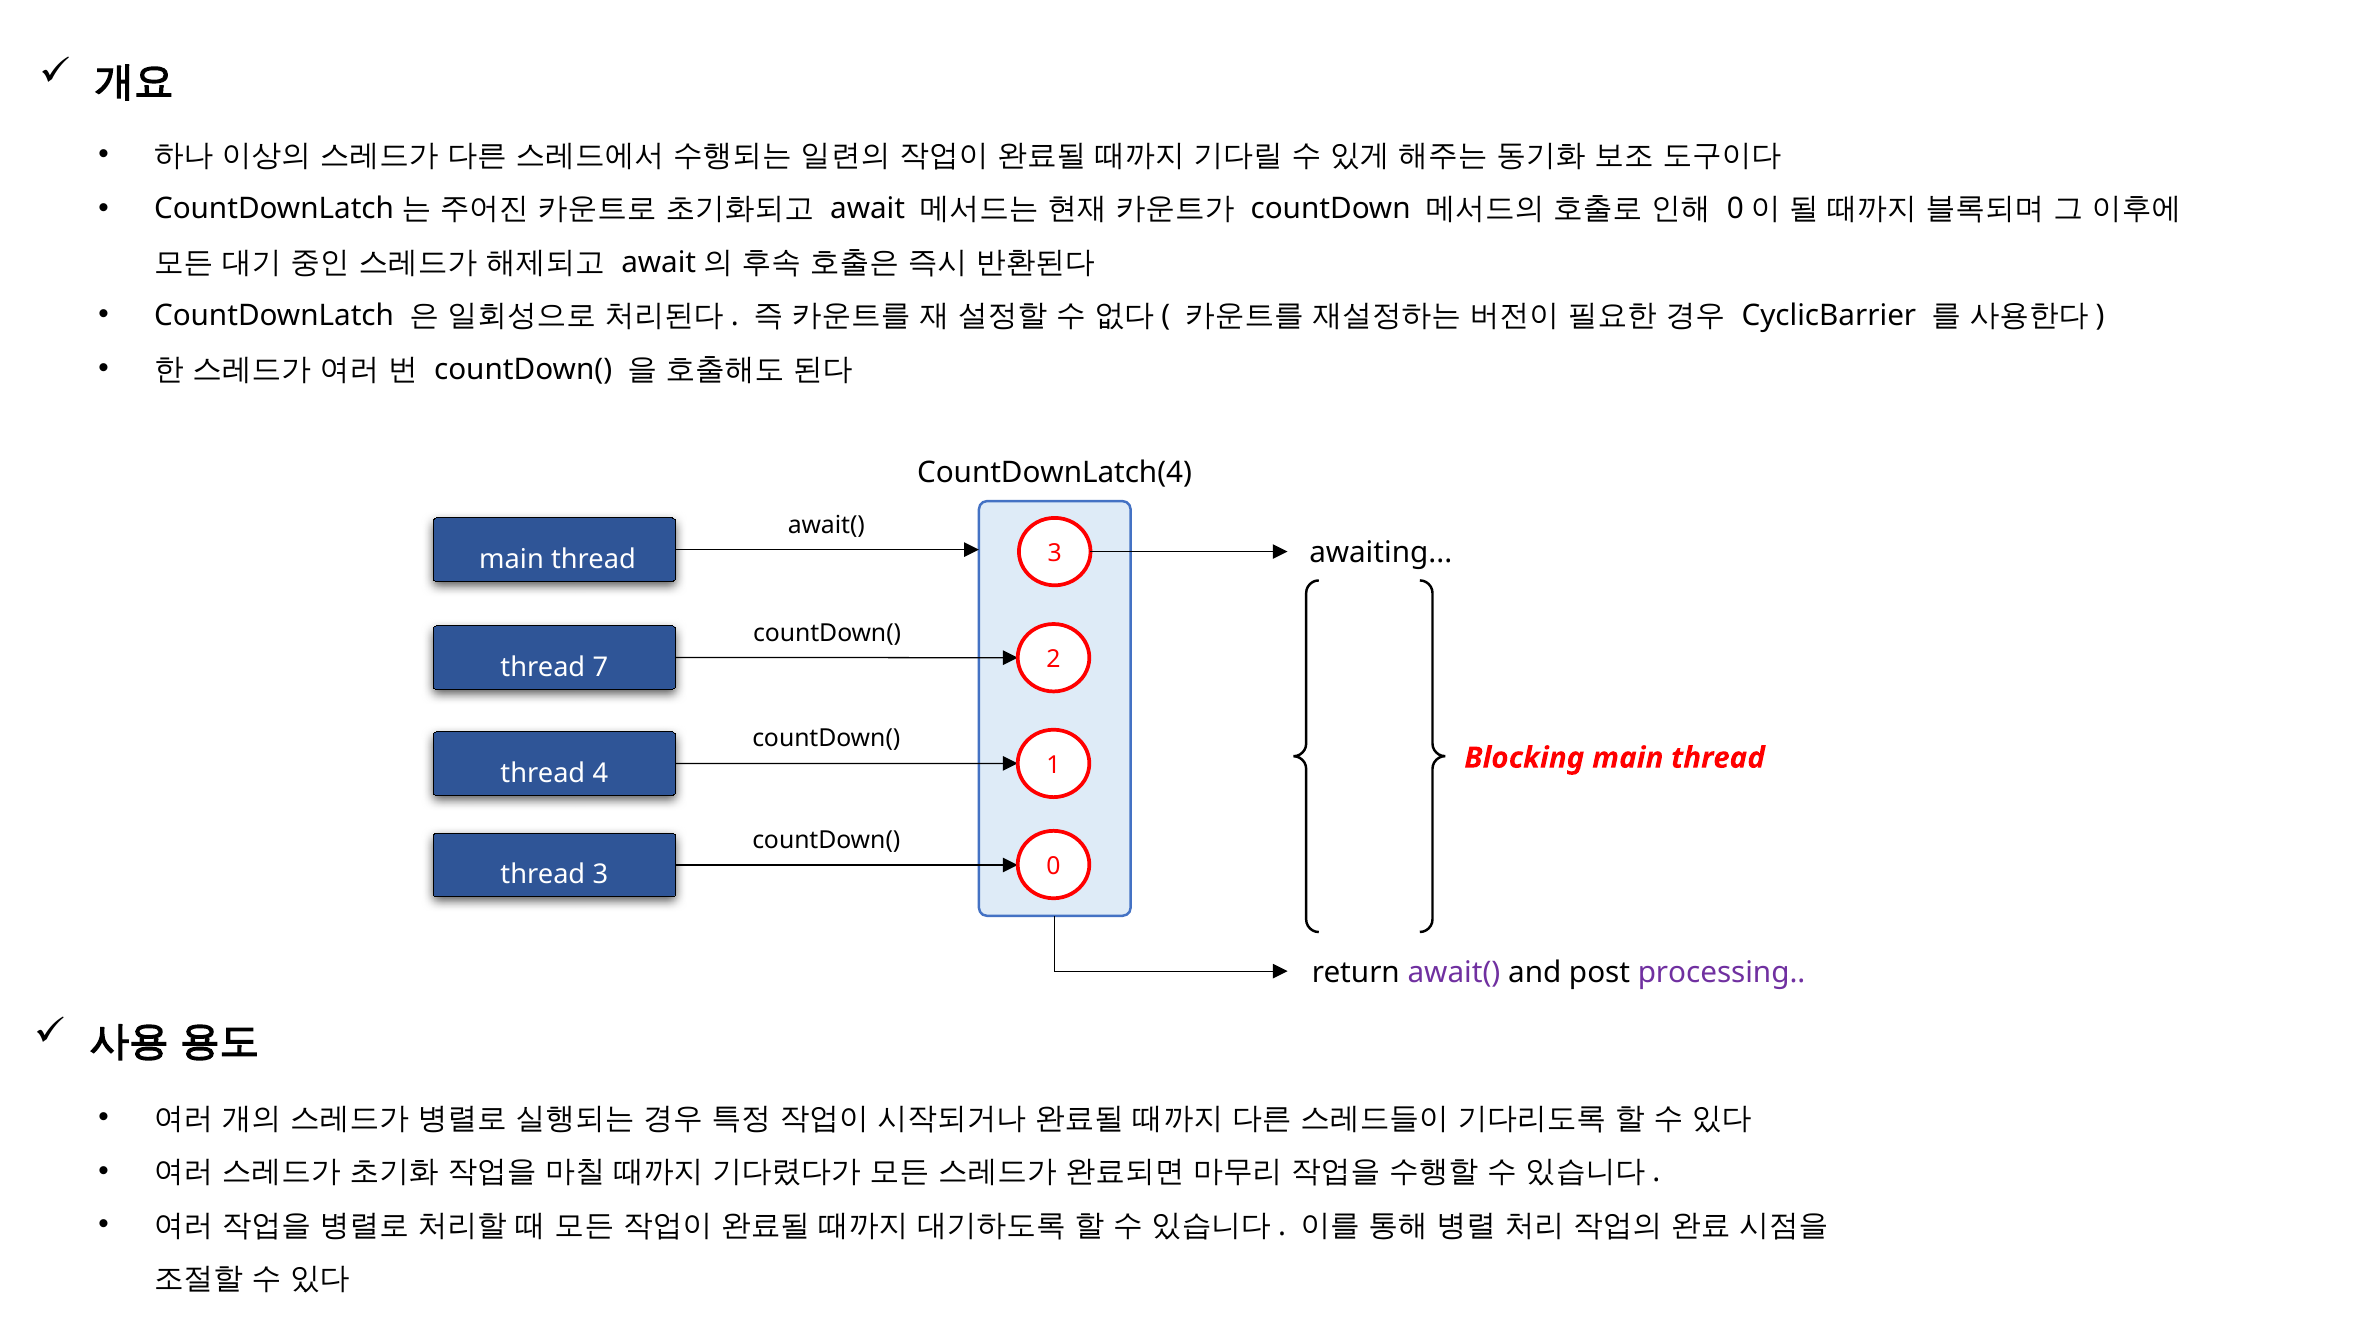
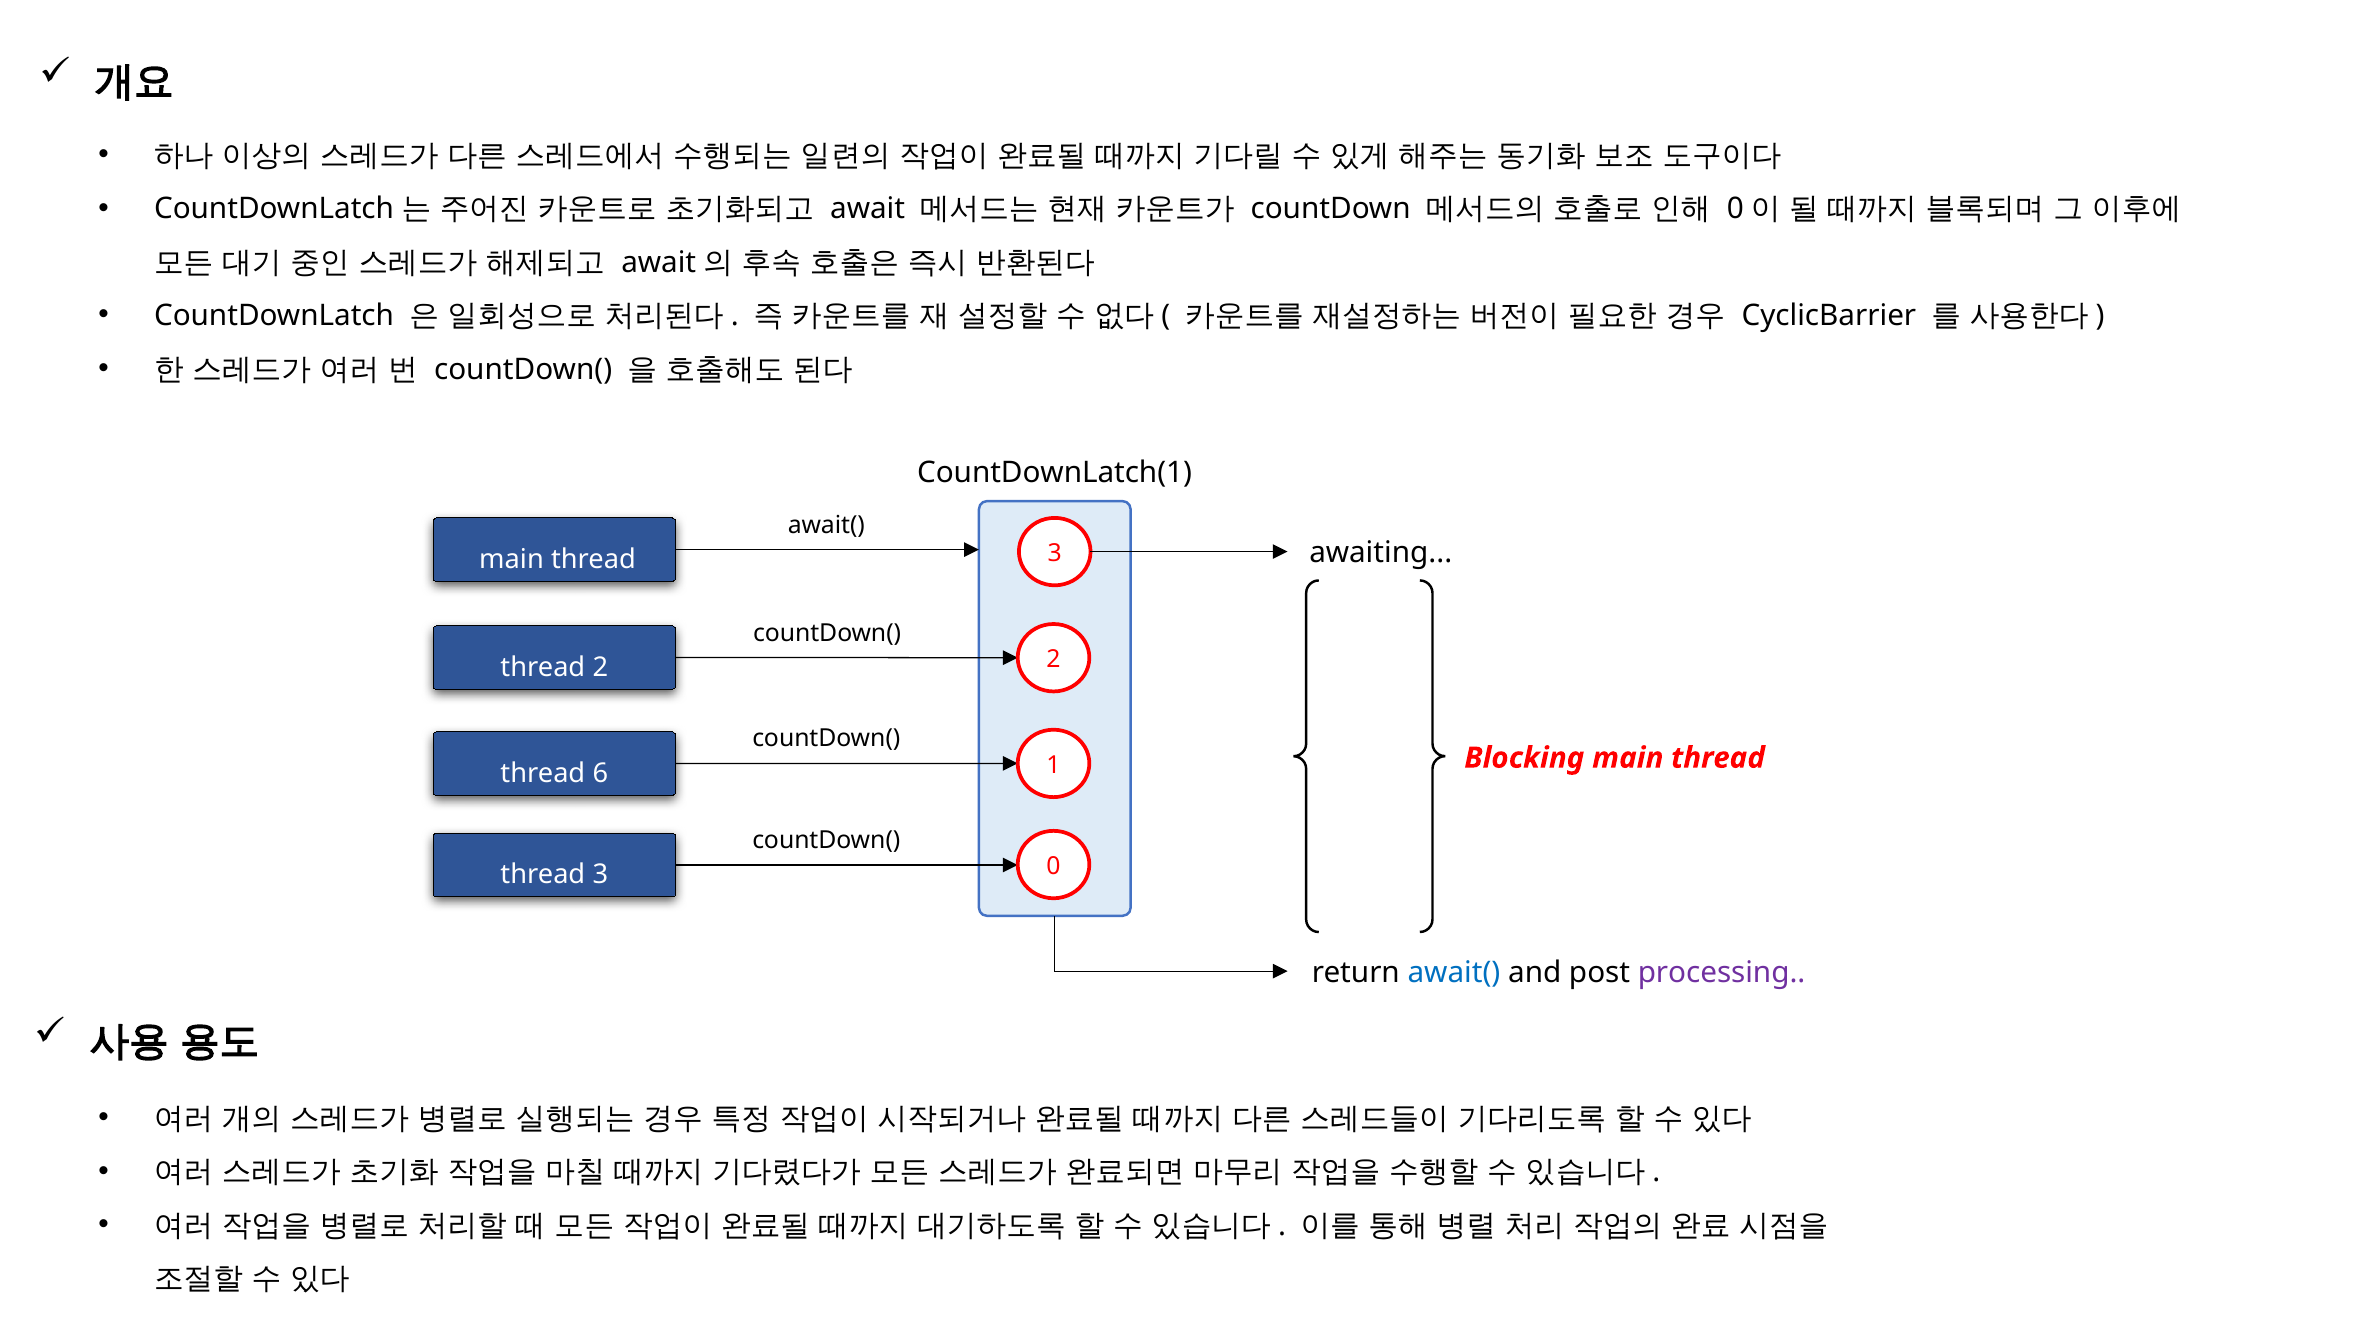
CountDownLatch(4: CountDownLatch(4 -> CountDownLatch(1
thread 7: 7 -> 2
4: 4 -> 6
await( at (1454, 973) colour: purple -> blue
